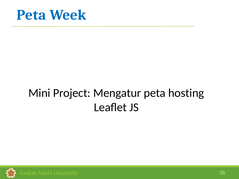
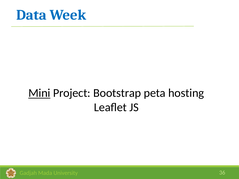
Peta at (31, 15): Peta -> Data
Mini underline: none -> present
Mengatur: Mengatur -> Bootstrap
